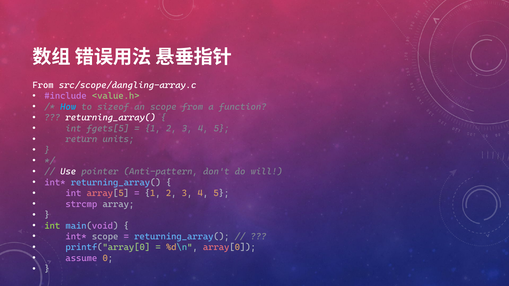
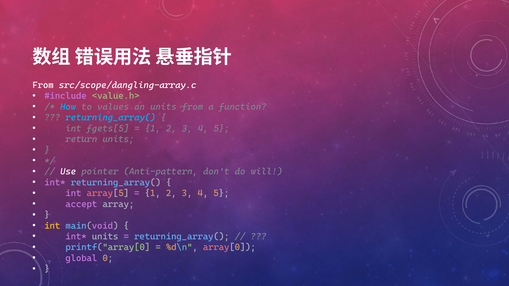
sizeof: sizeof -> values
an scope: scope -> units
returning_array( at (110, 118) colour: white -> light blue
strcmp: strcmp -> accept
int at (52, 226) colour: light green -> yellow
scope at (105, 237): scope -> units
assume: assume -> global
